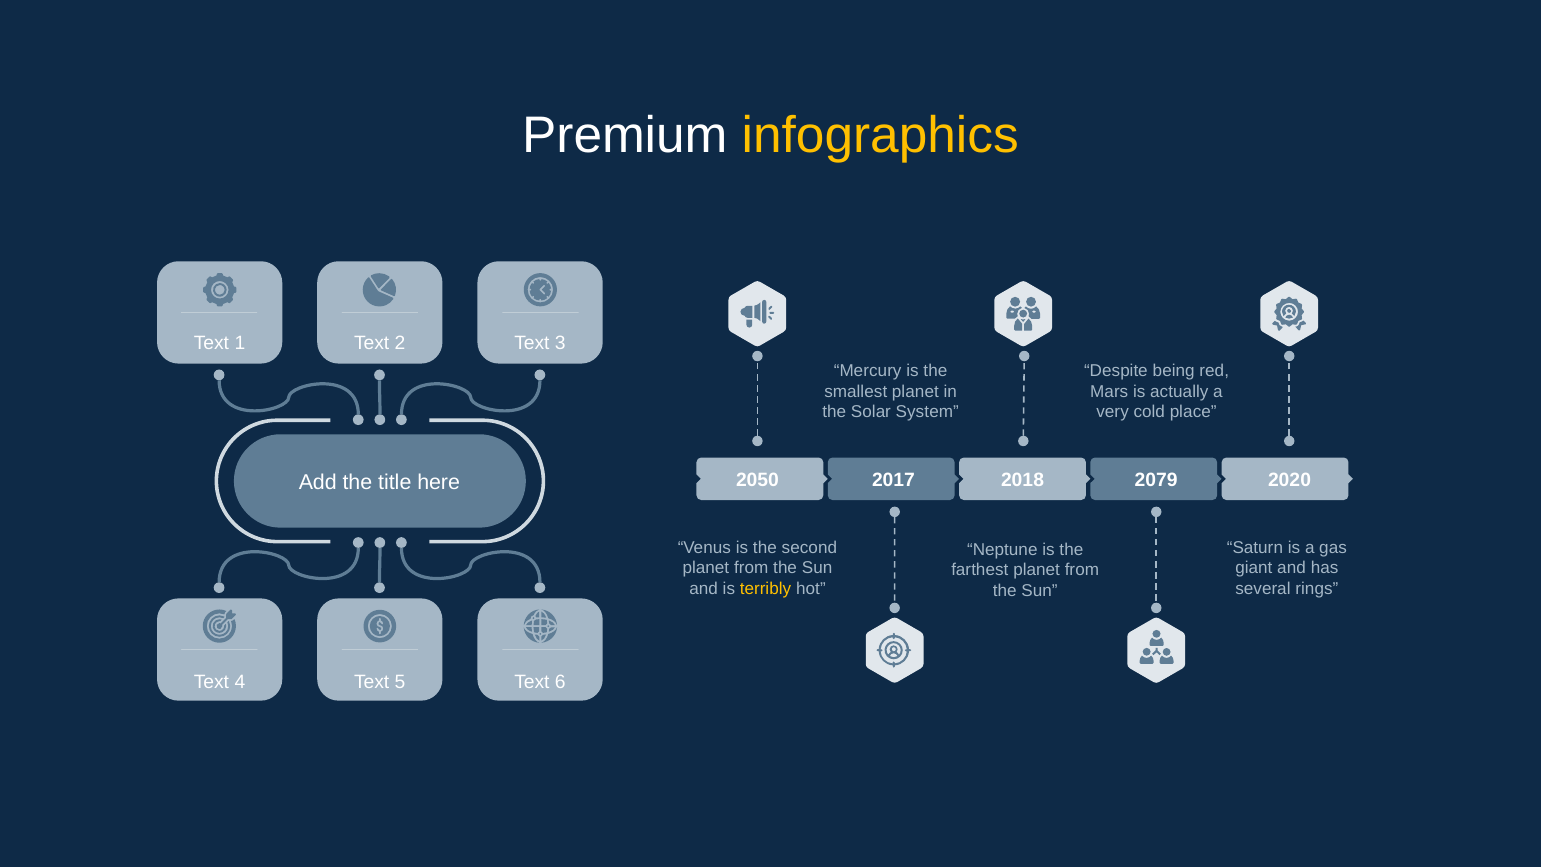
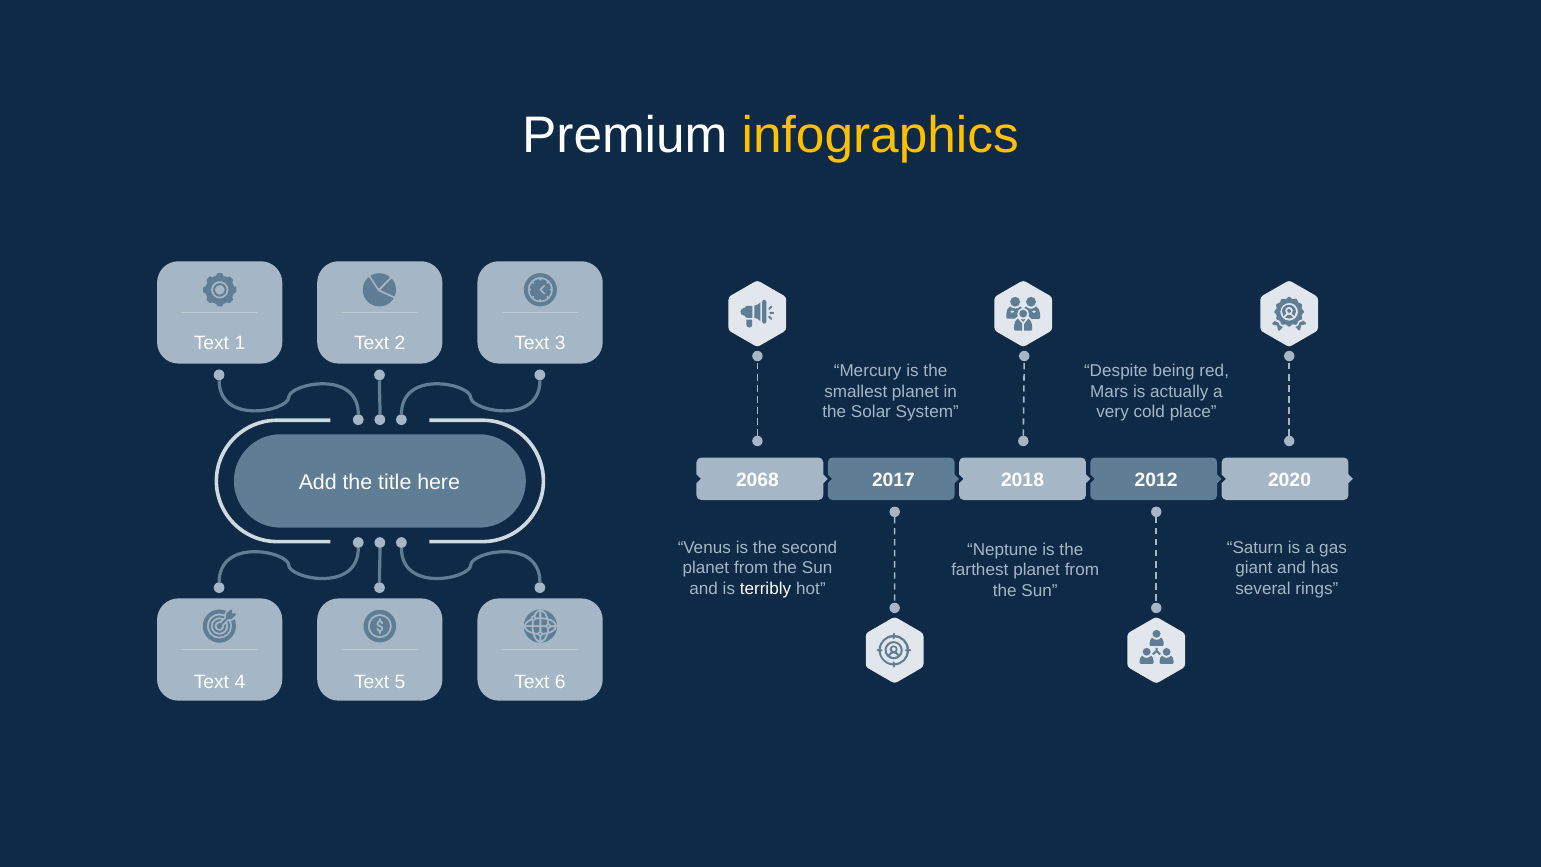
2050: 2050 -> 2068
2079: 2079 -> 2012
terribly colour: yellow -> white
